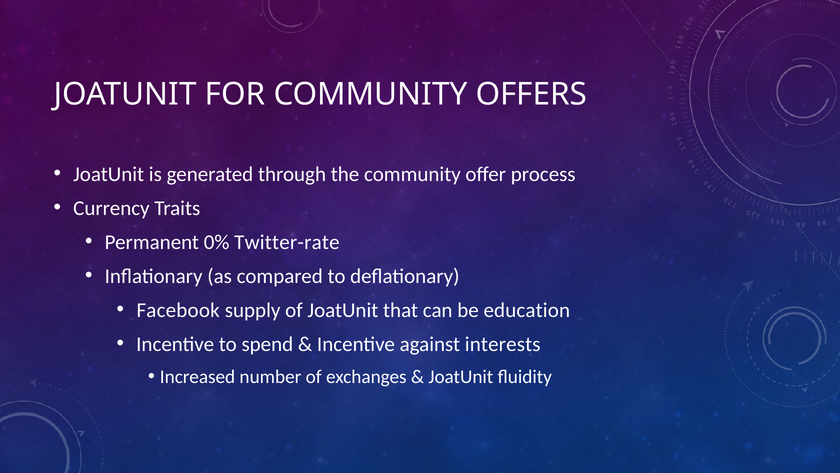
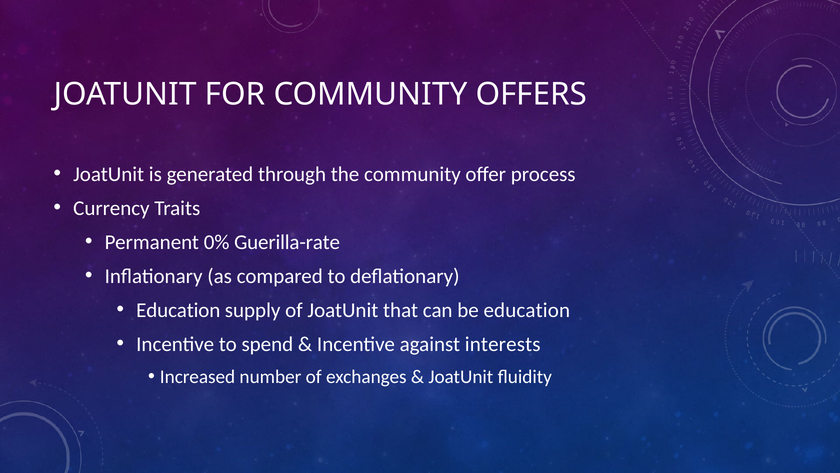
Twitter-rate: Twitter-rate -> Guerilla-rate
Facebook at (178, 310): Facebook -> Education
